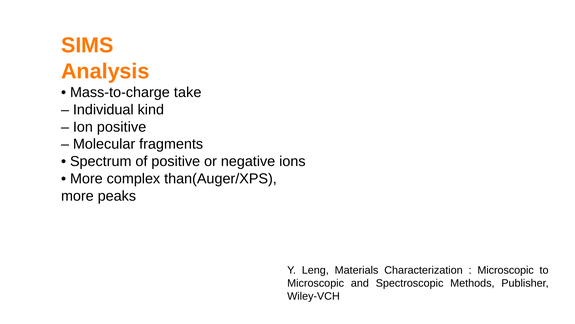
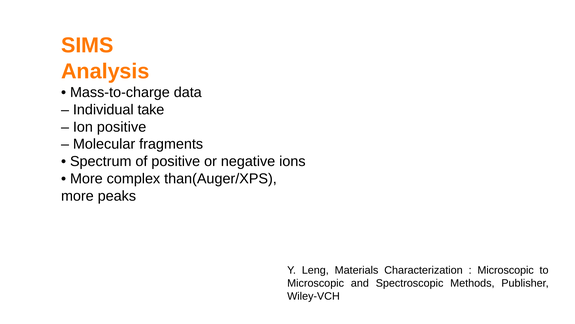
take: take -> data
kind: kind -> take
